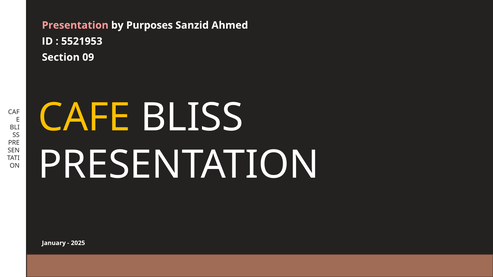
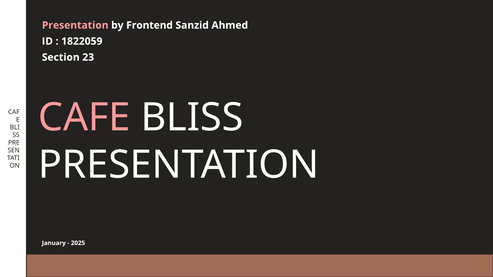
Purposes: Purposes -> Frontend
5521953: 5521953 -> 1822059
09: 09 -> 23
CAFE colour: yellow -> pink
